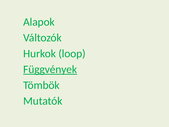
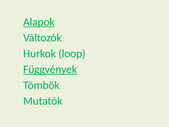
Alapok underline: none -> present
